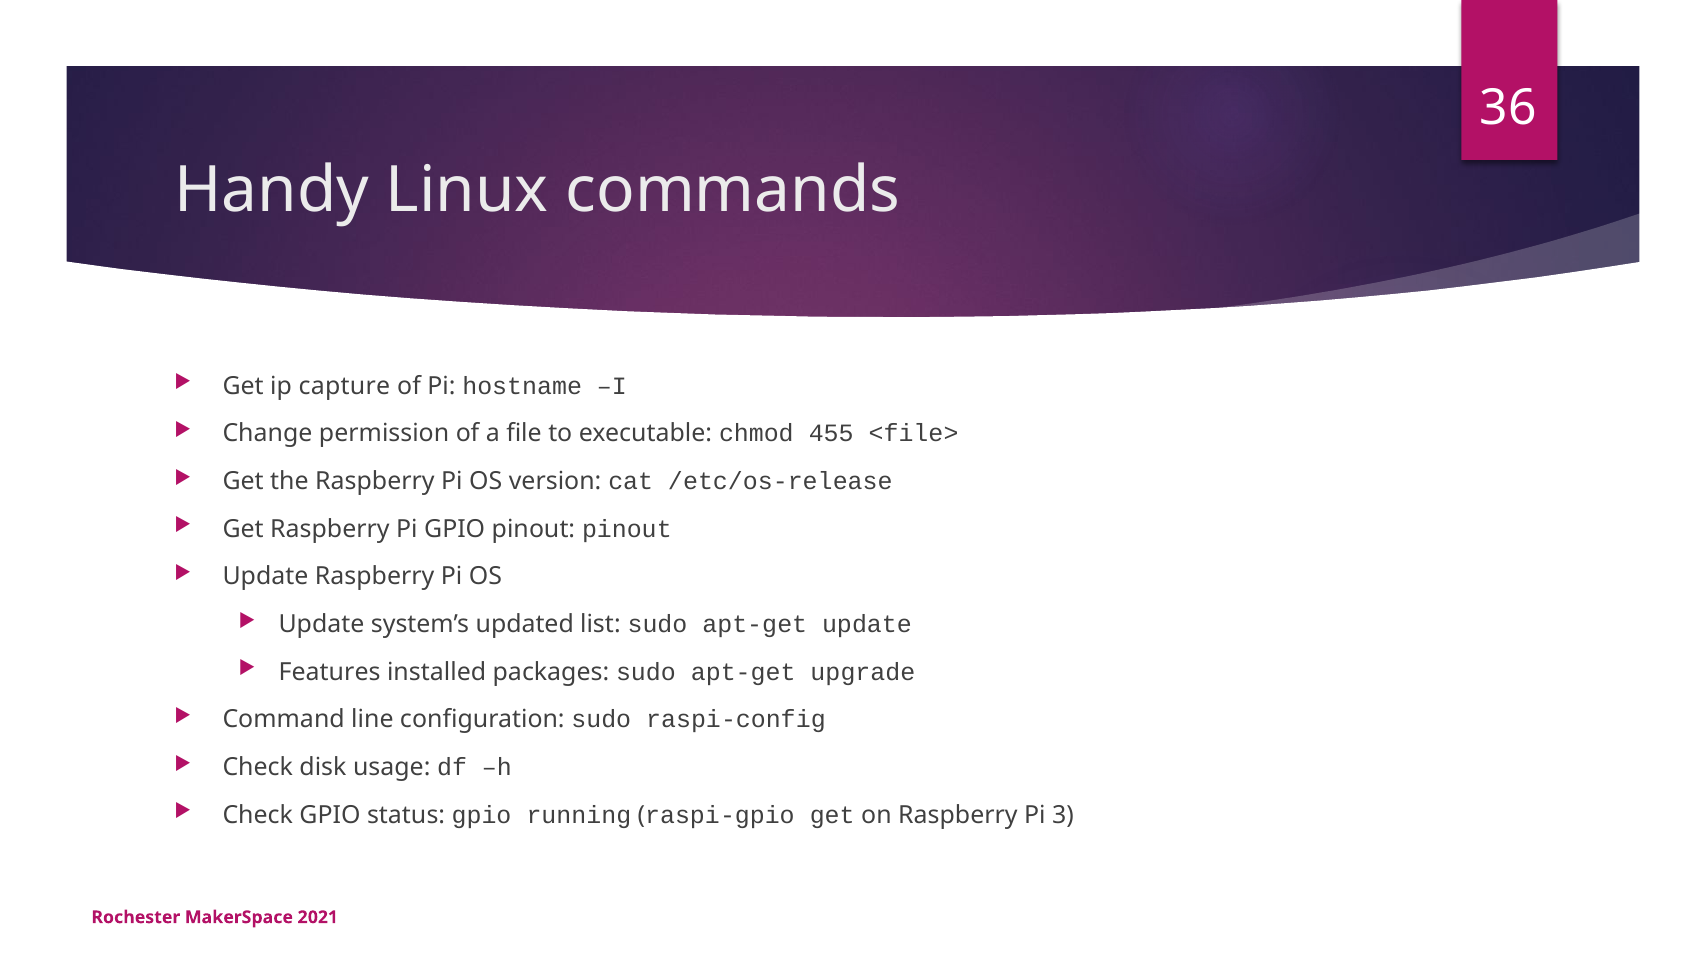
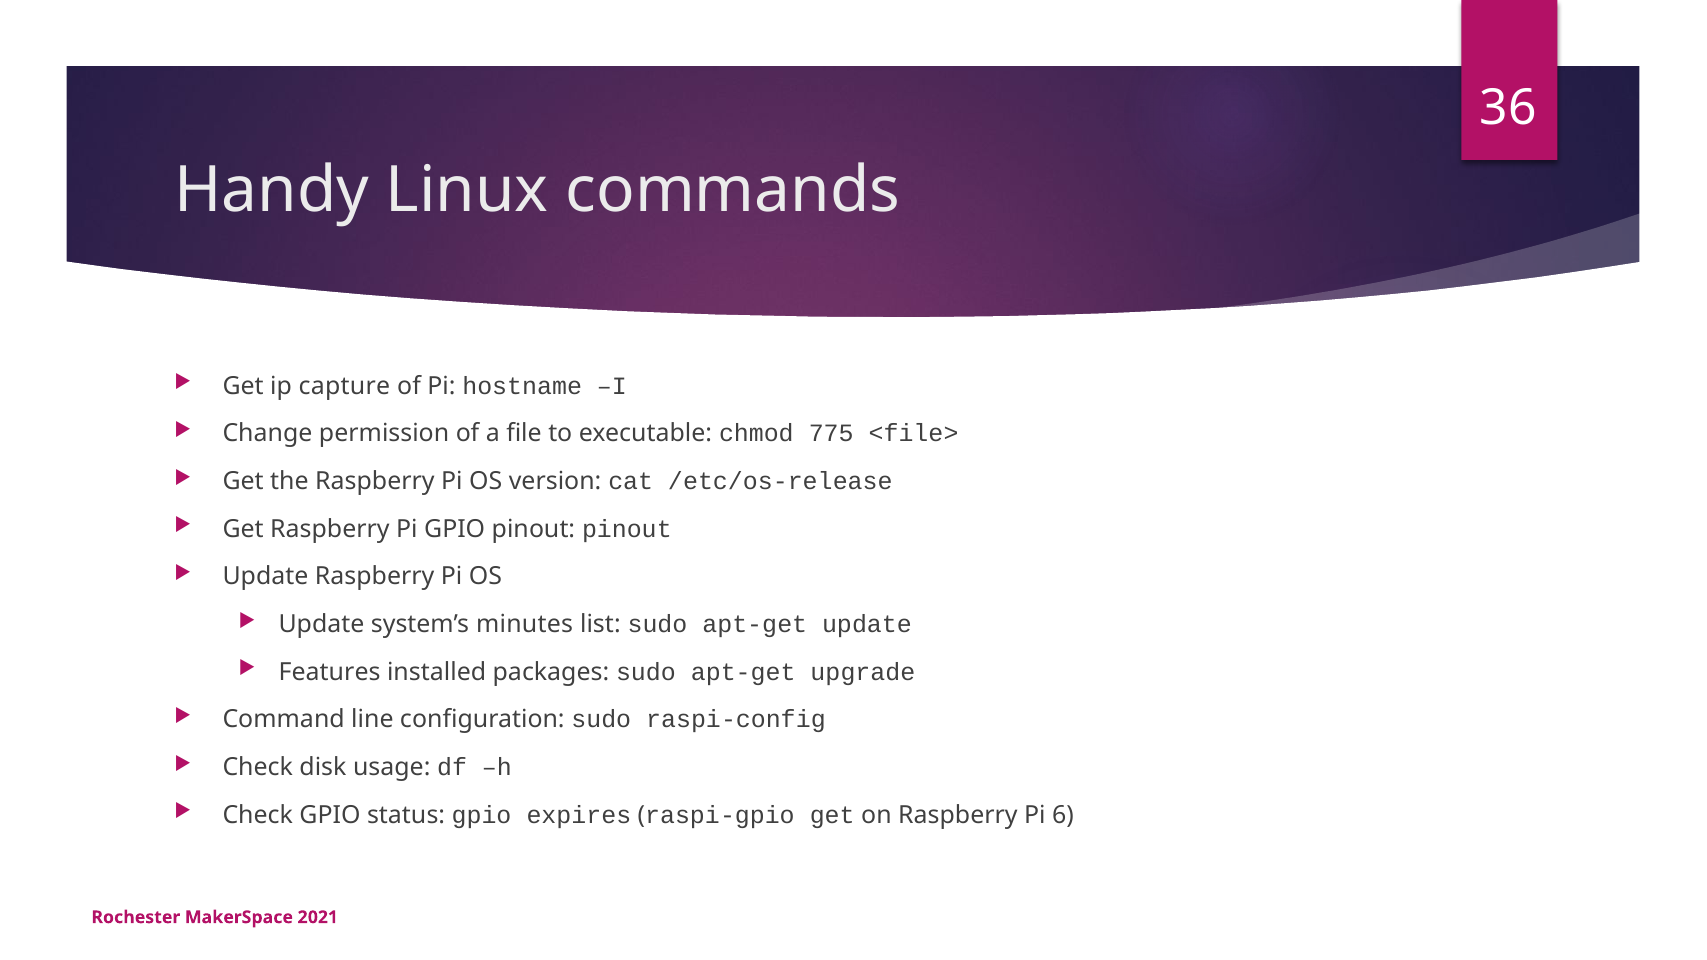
455: 455 -> 775
updated: updated -> minutes
running: running -> expires
3: 3 -> 6
